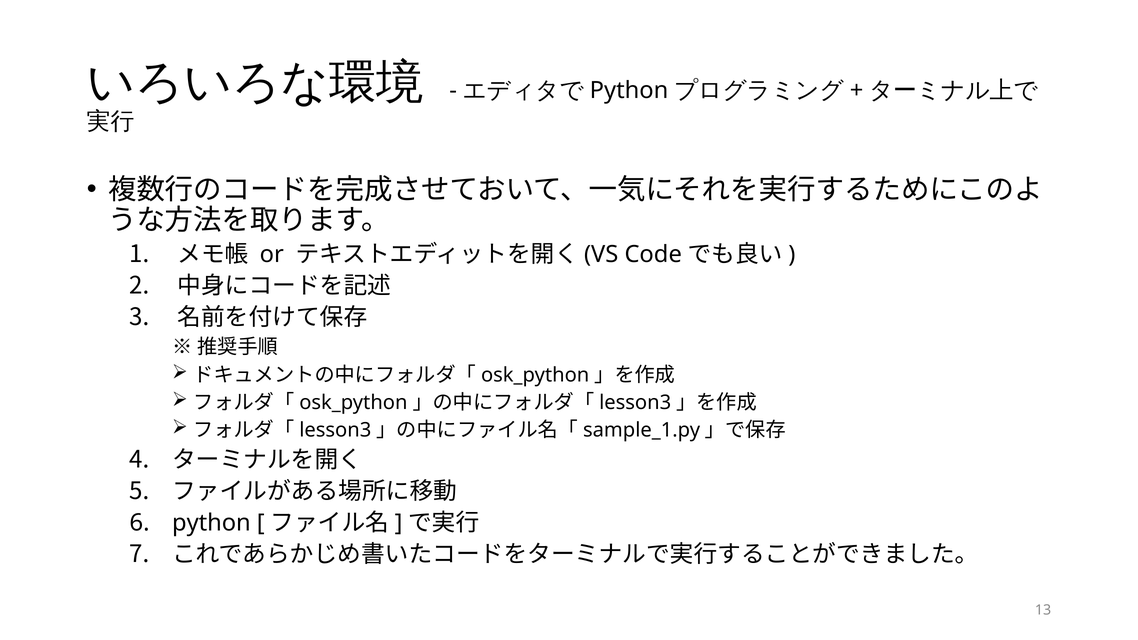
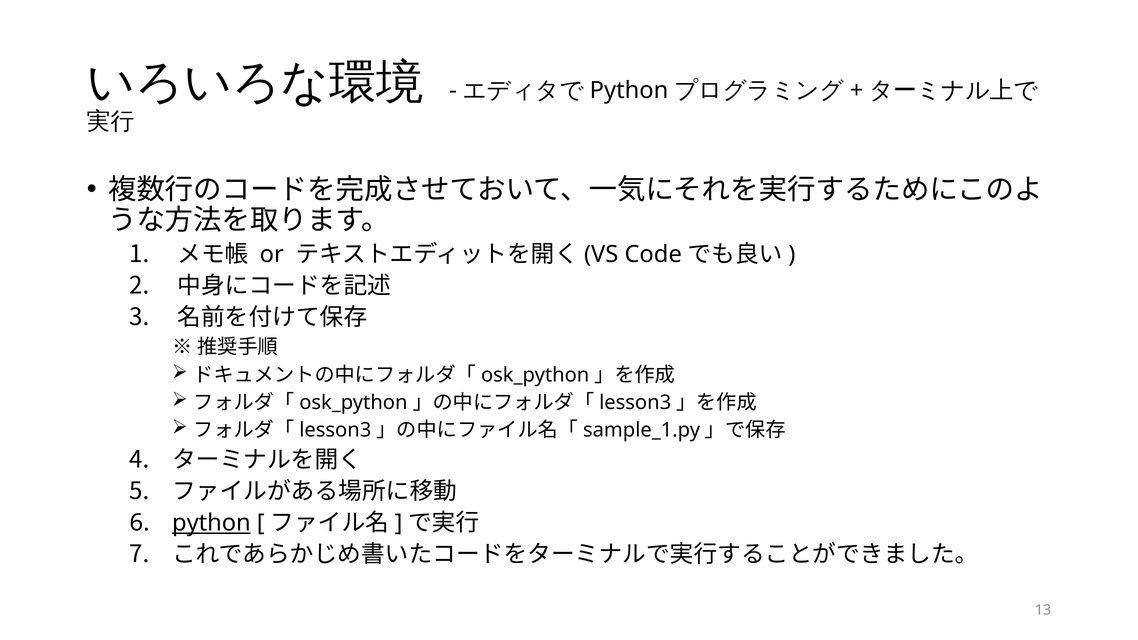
python underline: none -> present
